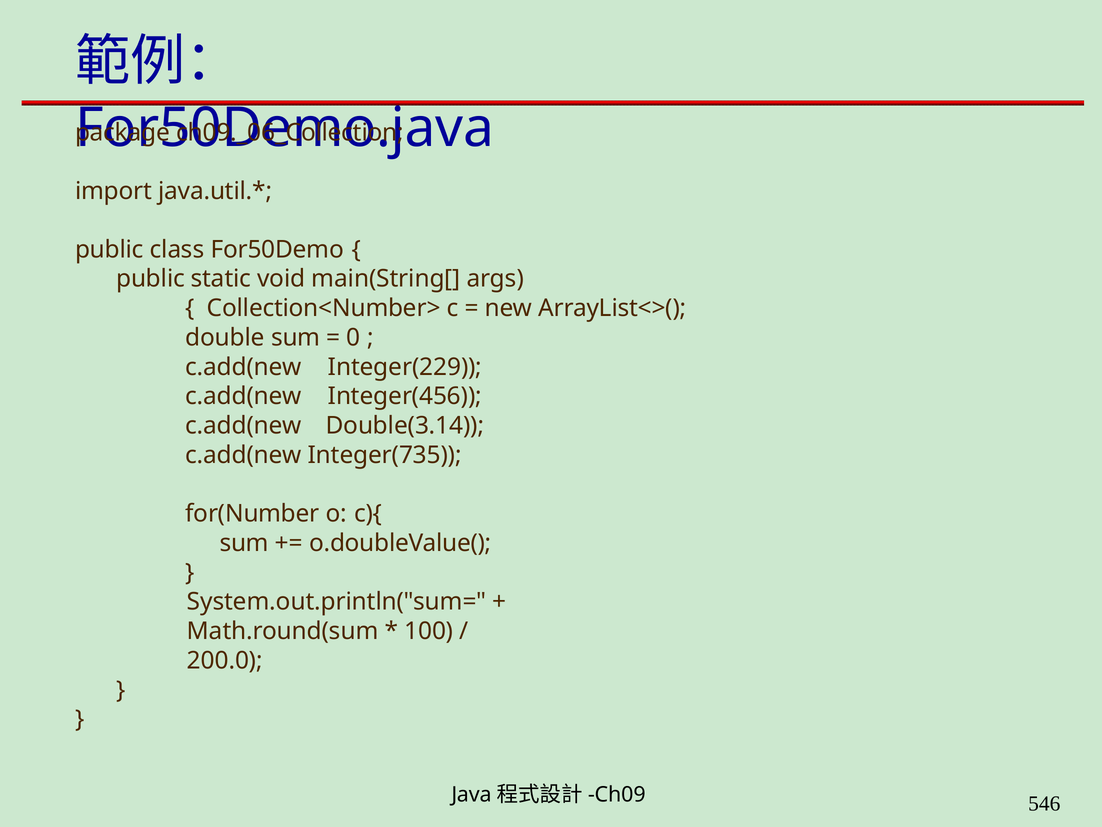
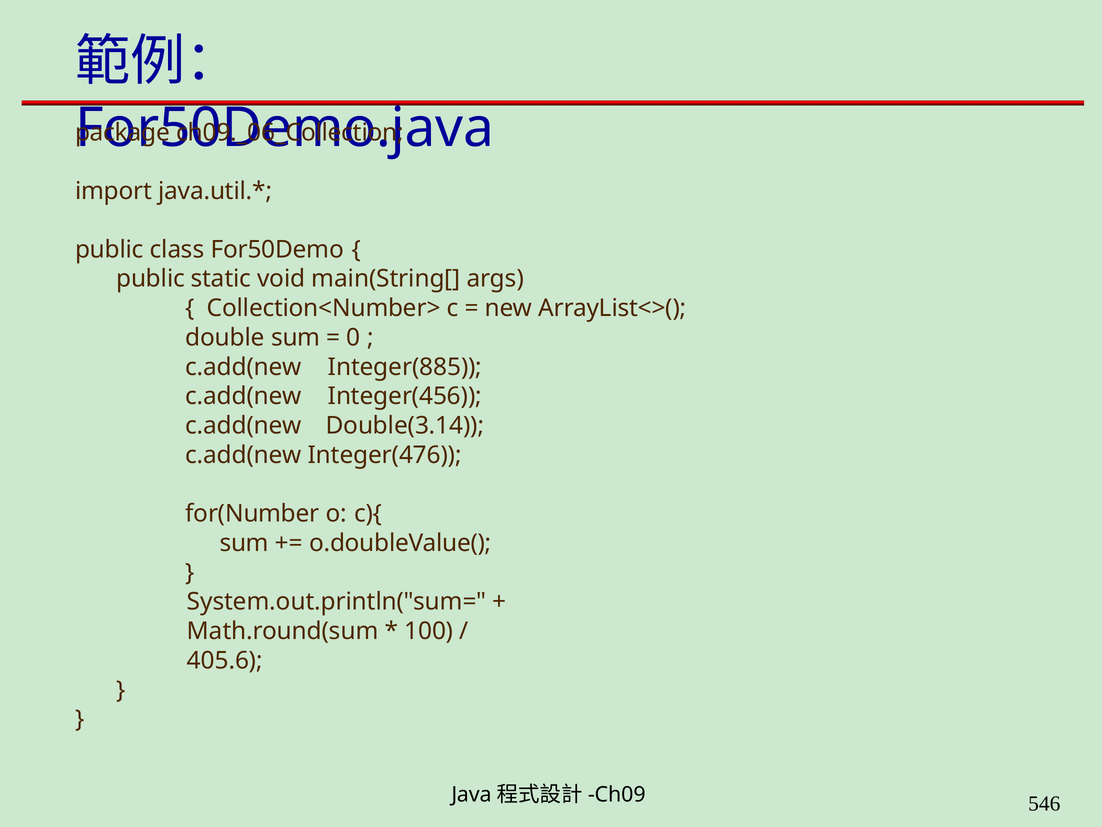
Integer(229: Integer(229 -> Integer(885
Integer(735: Integer(735 -> Integer(476
200.0: 200.0 -> 405.6
